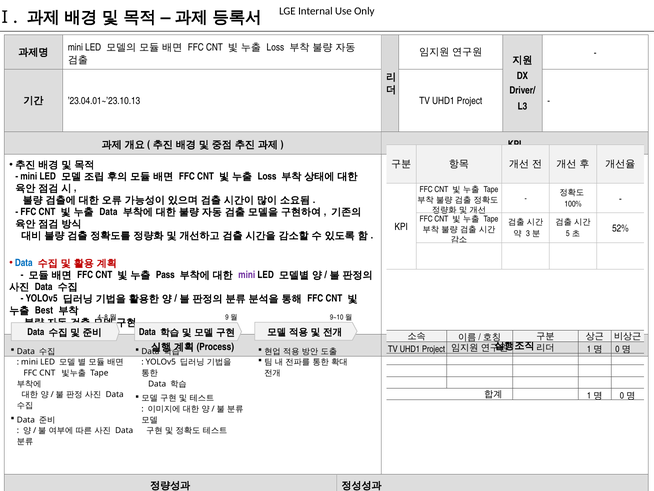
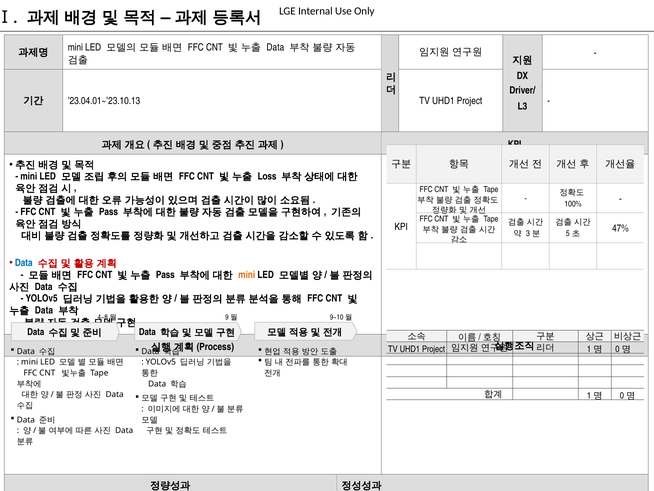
Loss at (275, 47): Loss -> Data
Data at (108, 212): Data -> Pass
52%: 52% -> 47%
mini at (247, 275) colour: purple -> orange
Best at (44, 310): Best -> Data
